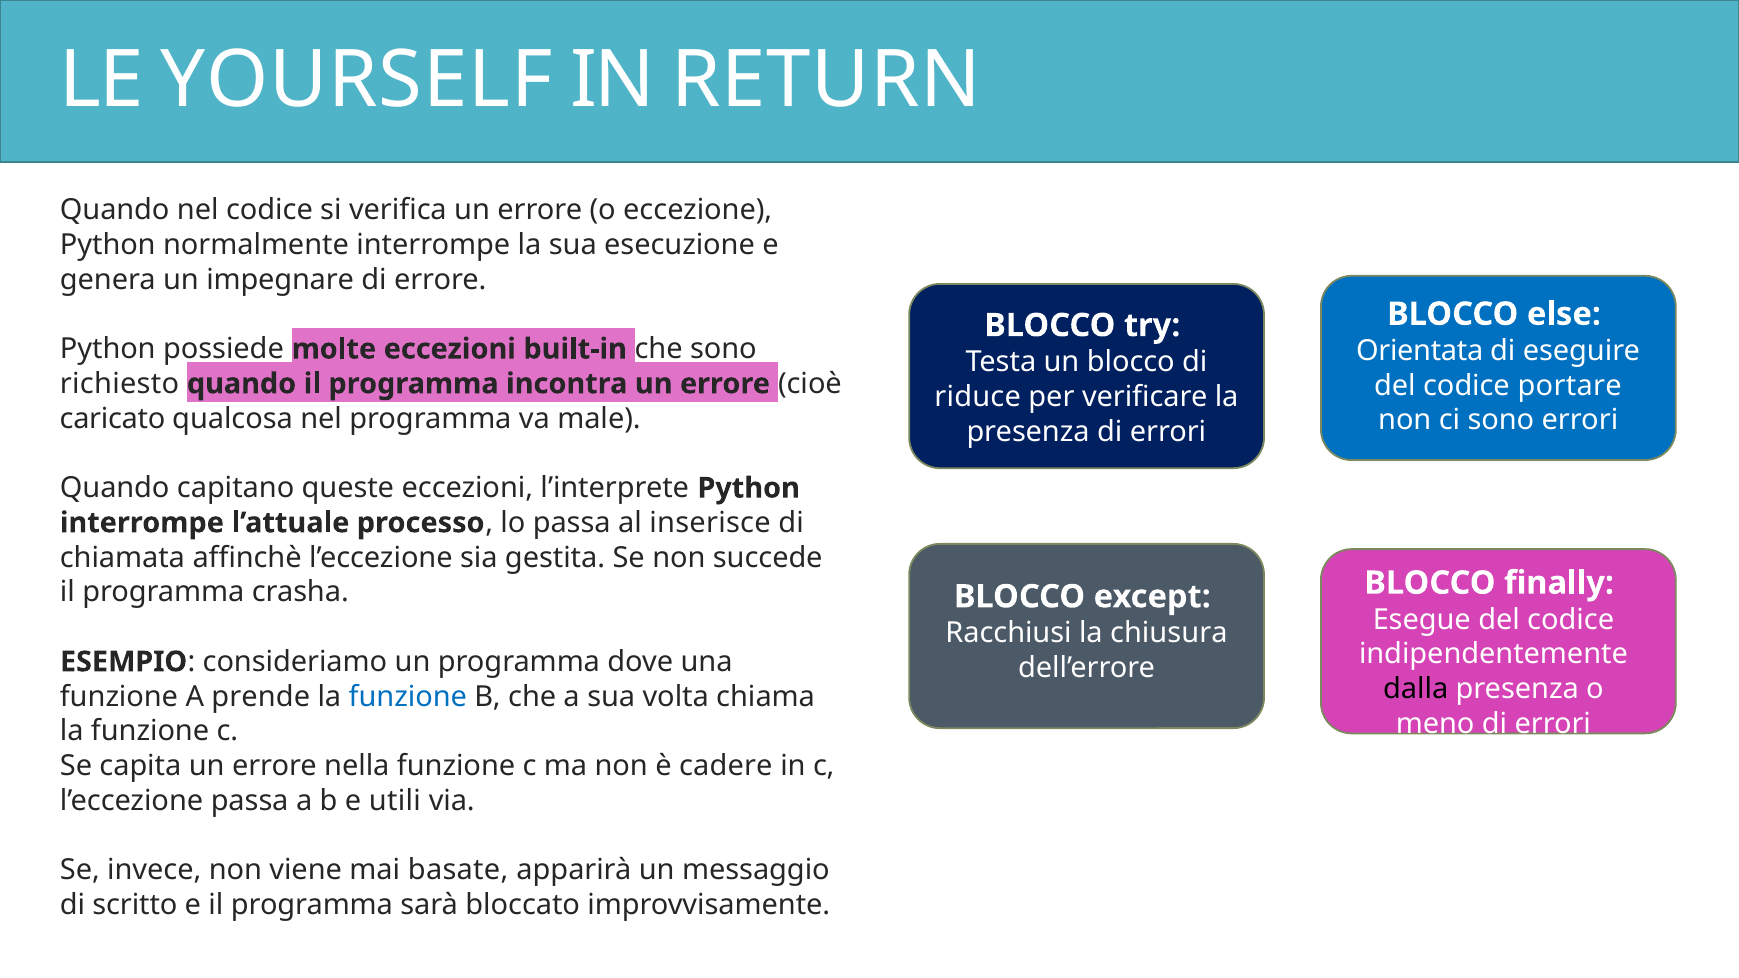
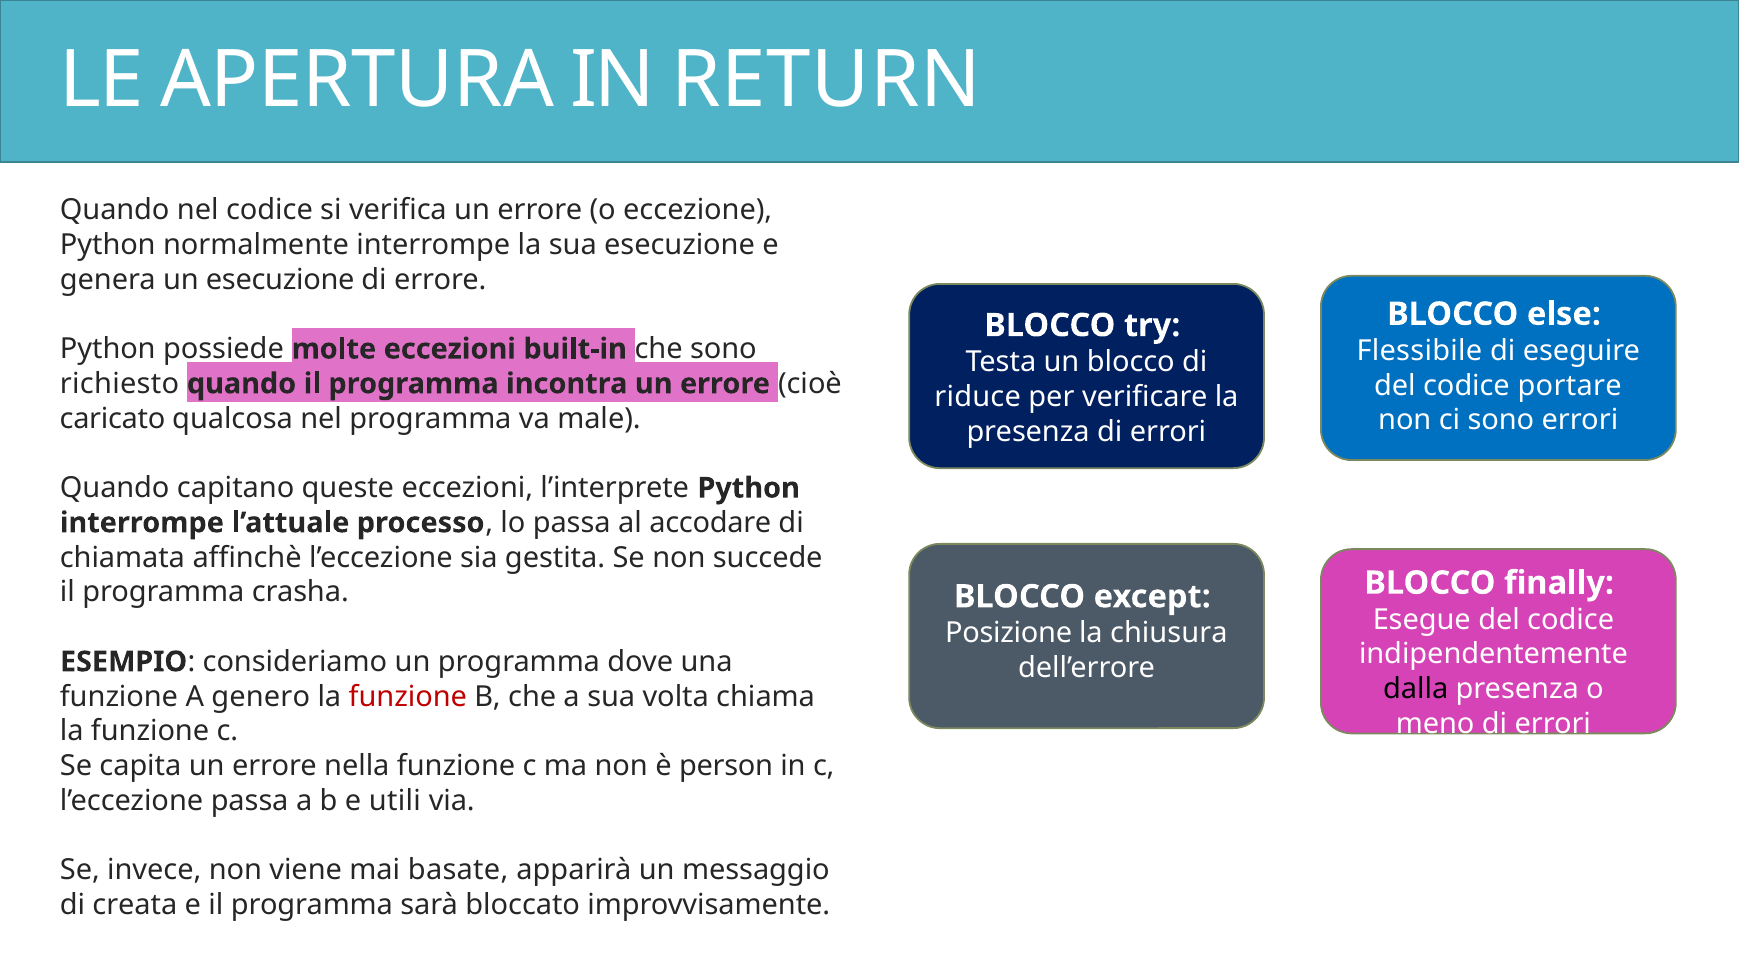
YOURSELF: YOURSELF -> APERTURA
un impegnare: impegnare -> esecuzione
Orientata: Orientata -> Flessibile
inserisce: inserisce -> accodare
Racchiusi: Racchiusi -> Posizione
prende: prende -> genero
funzione at (408, 697) colour: blue -> red
cadere: cadere -> person
scritto: scritto -> creata
